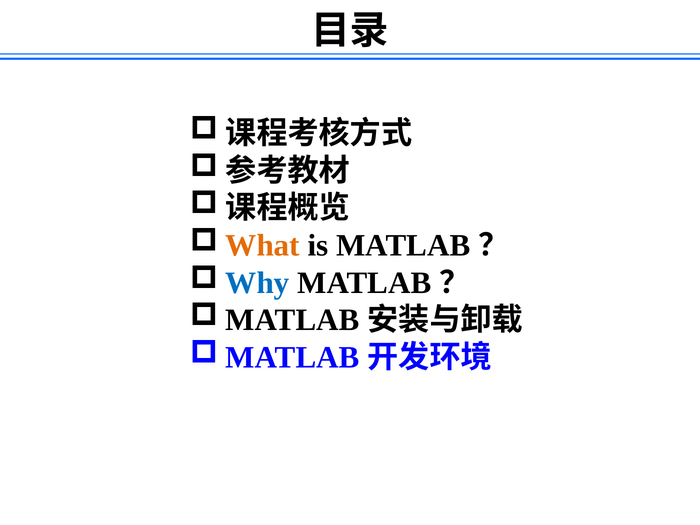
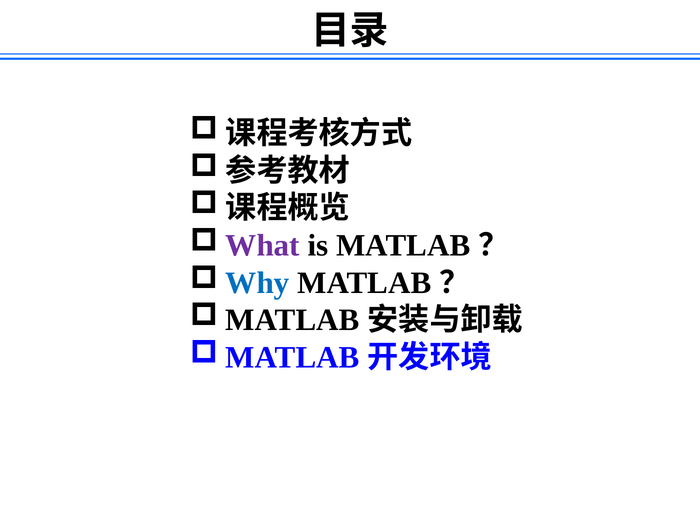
What colour: orange -> purple
